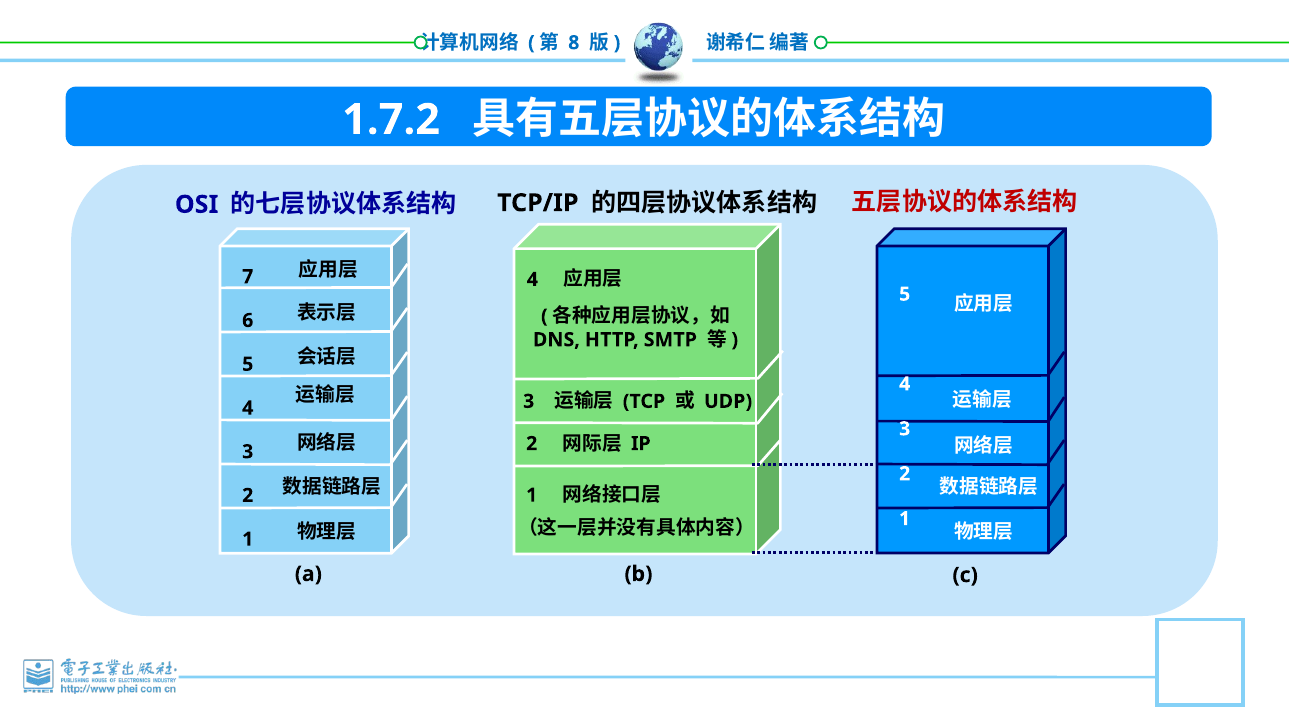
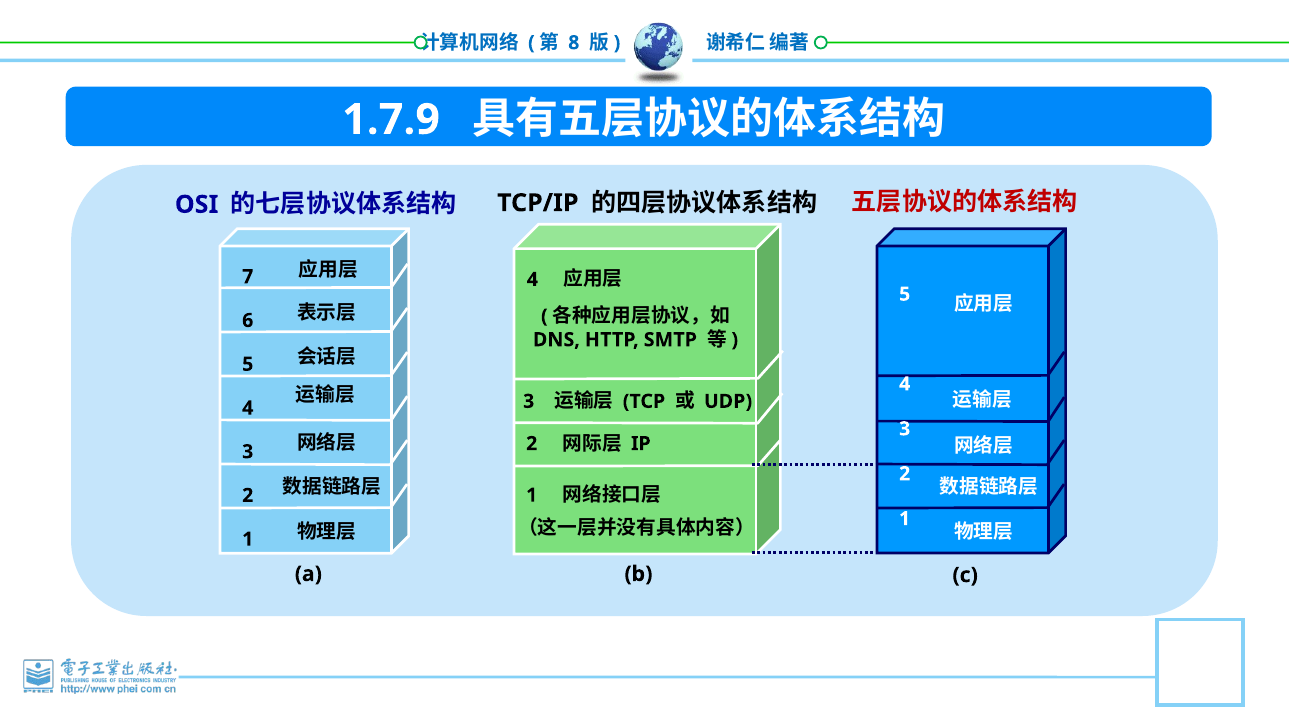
1.7.2: 1.7.2 -> 1.7.9
